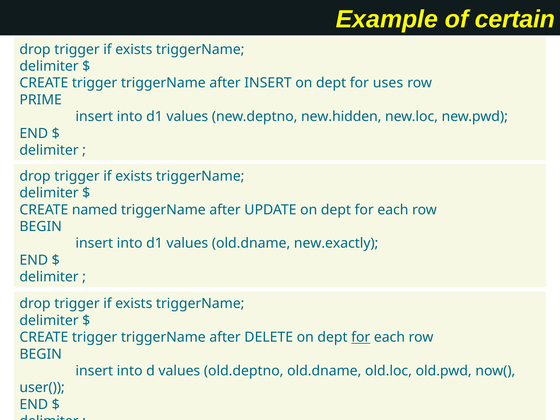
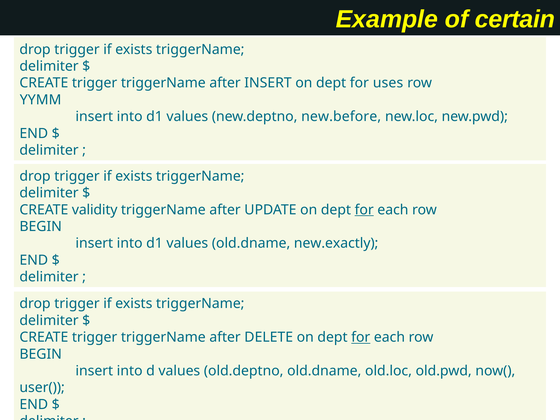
PRIME: PRIME -> YYMM
new.hidden: new.hidden -> new.before
named: named -> validity
for at (364, 210) underline: none -> present
